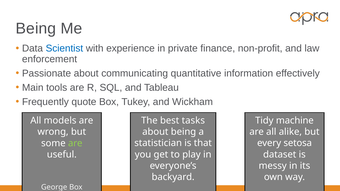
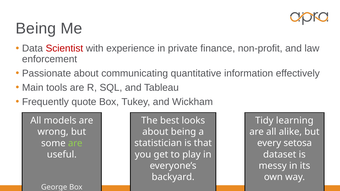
Scientist colour: blue -> red
tasks: tasks -> looks
machine: machine -> learning
